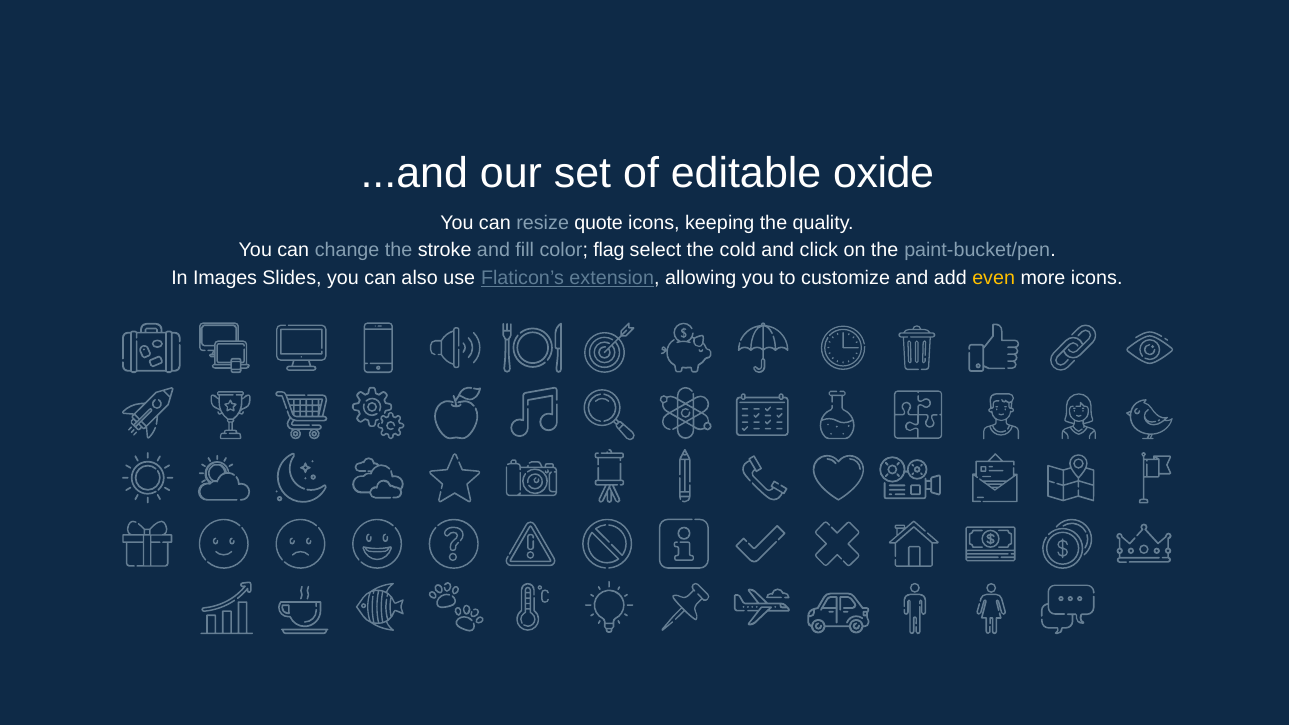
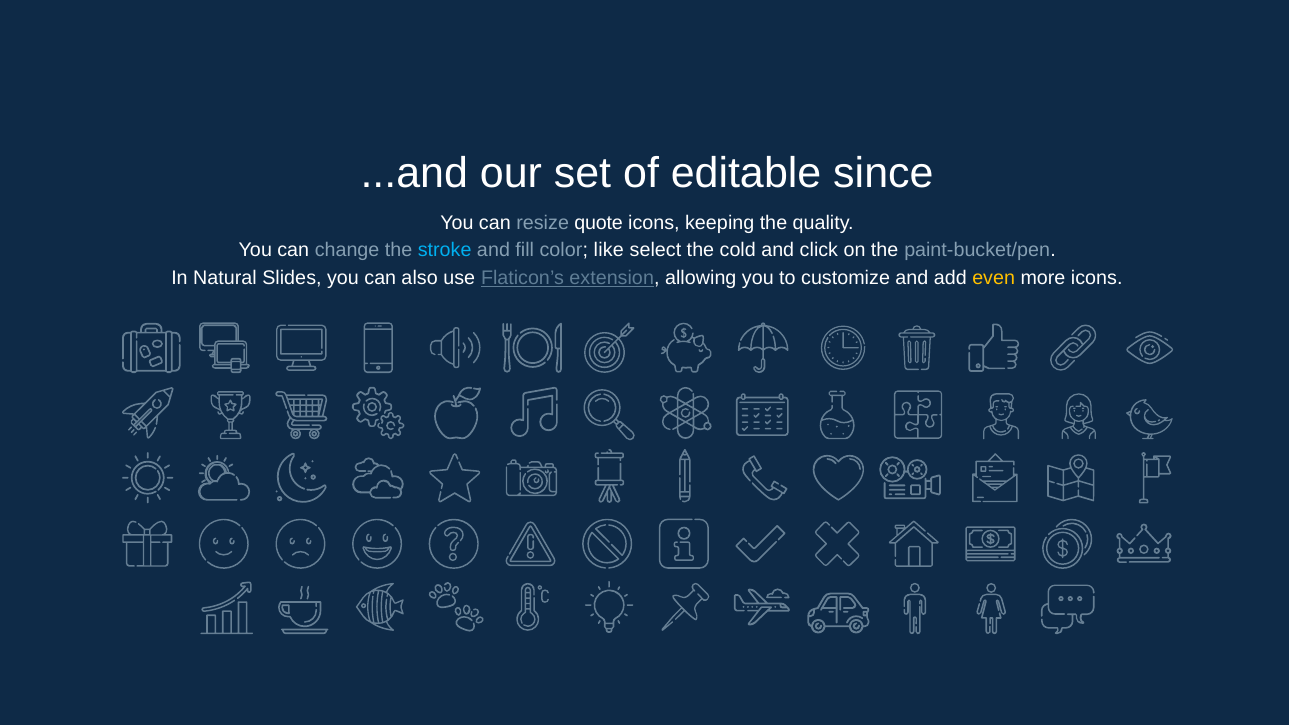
oxide: oxide -> since
stroke colour: white -> light blue
flag: flag -> like
Images: Images -> Natural
